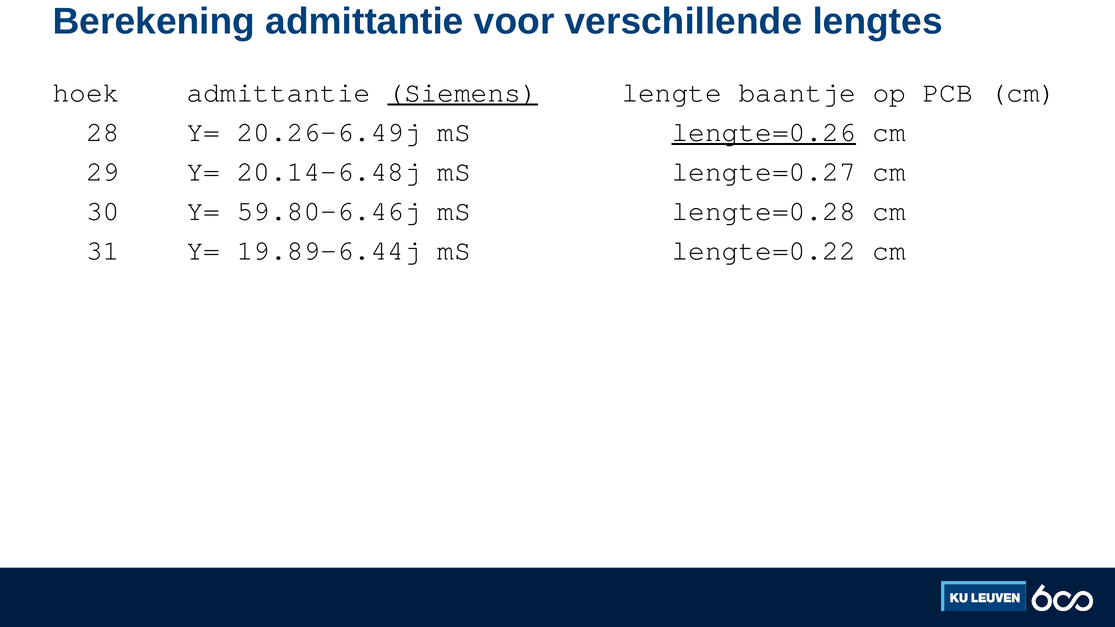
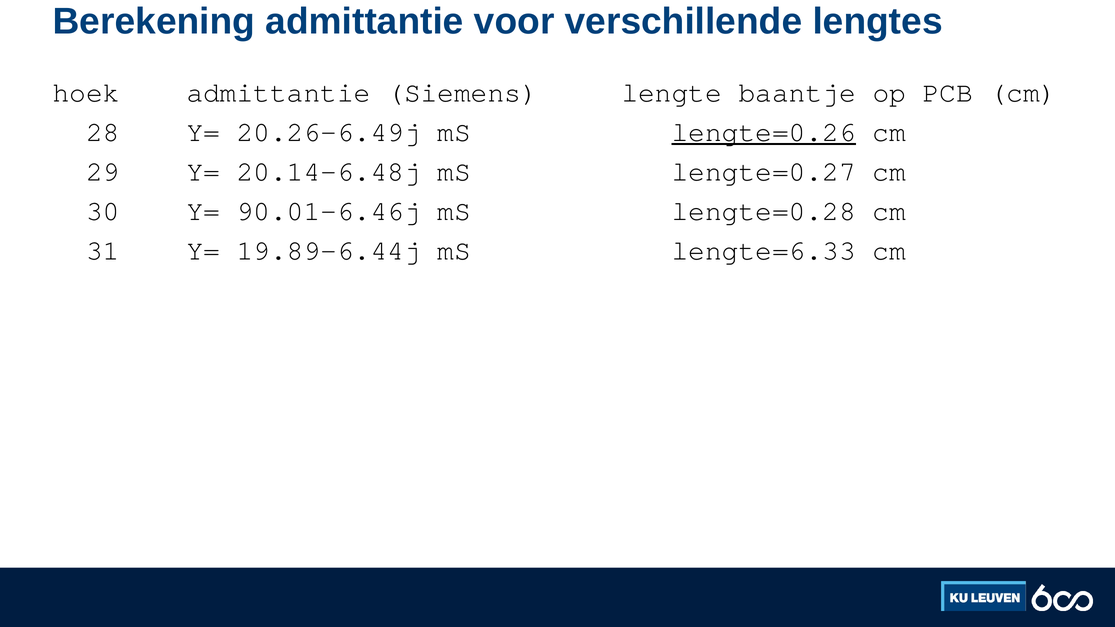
Siemens underline: present -> none
59.80-6.46j: 59.80-6.46j -> 90.01-6.46j
lengte=0.22: lengte=0.22 -> lengte=6.33
